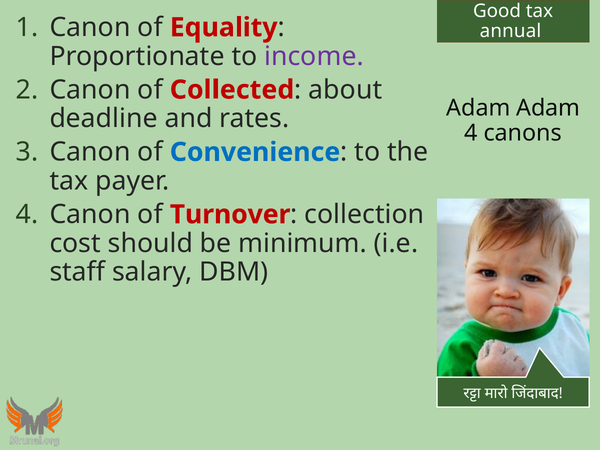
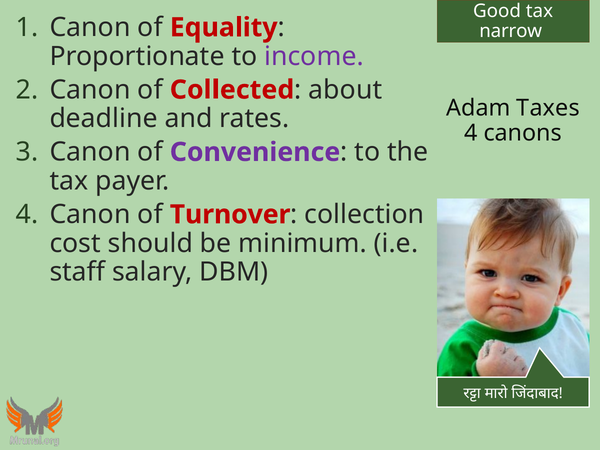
annual: annual -> narrow
Adam Adam: Adam -> Taxes
Convenience colour: blue -> purple
